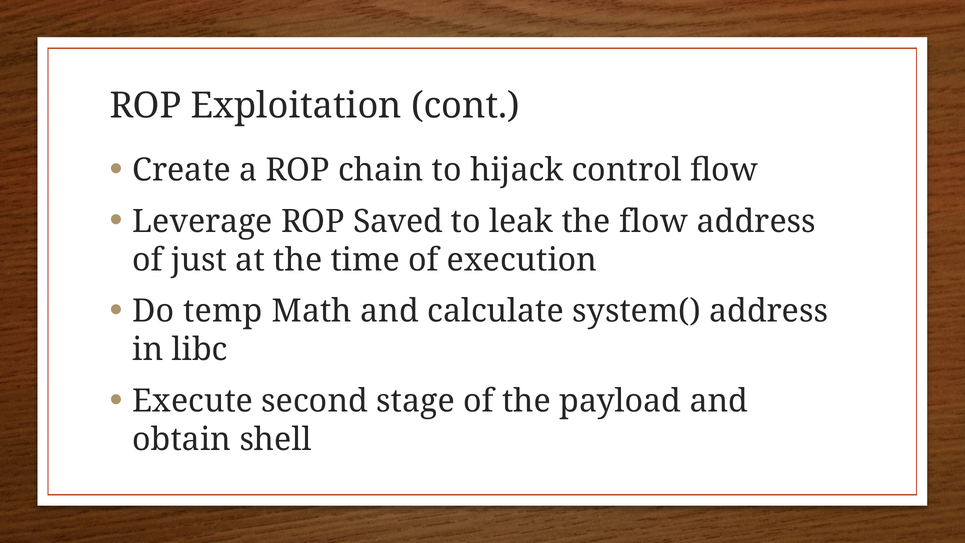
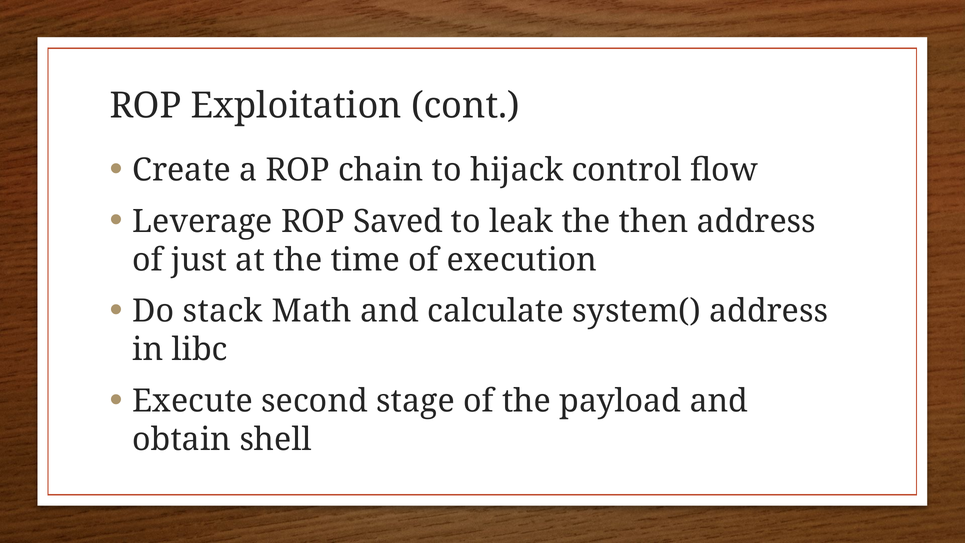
the flow: flow -> then
temp: temp -> stack
